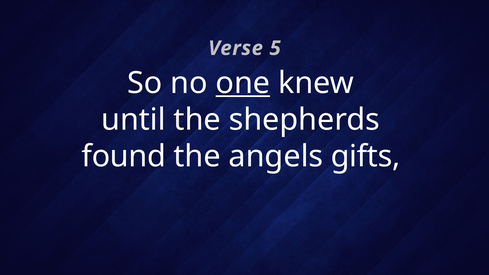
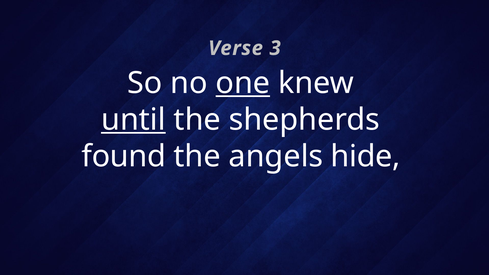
5: 5 -> 3
until underline: none -> present
gifts: gifts -> hide
